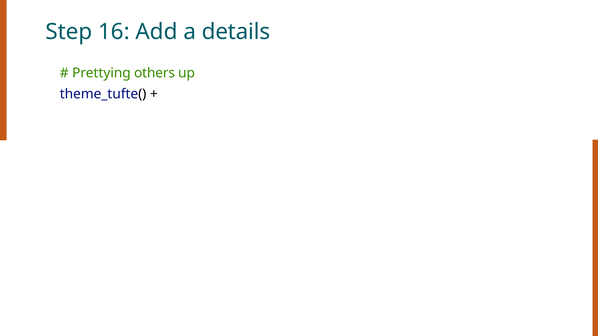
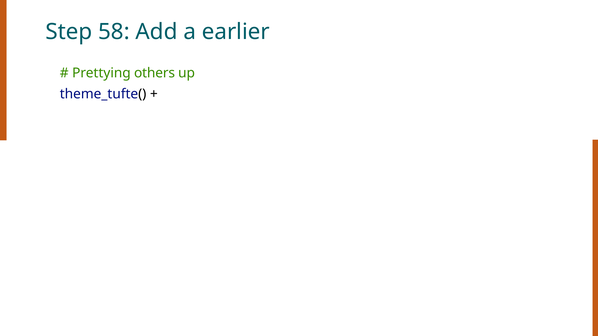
16: 16 -> 58
details: details -> earlier
